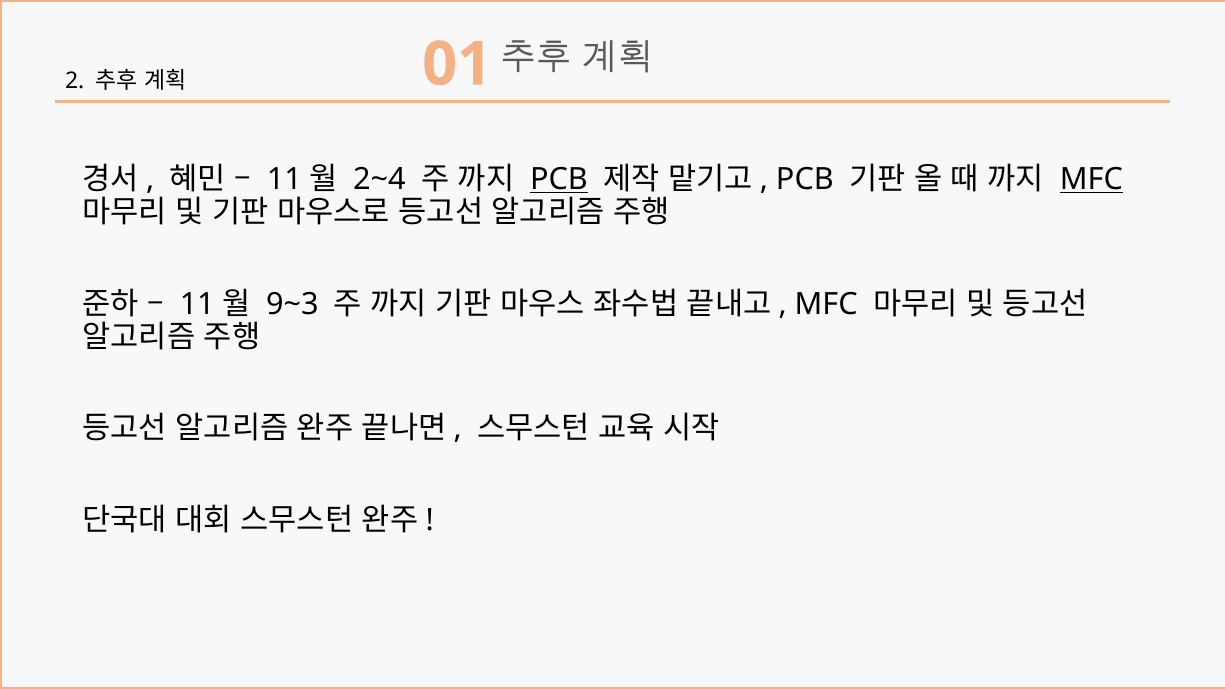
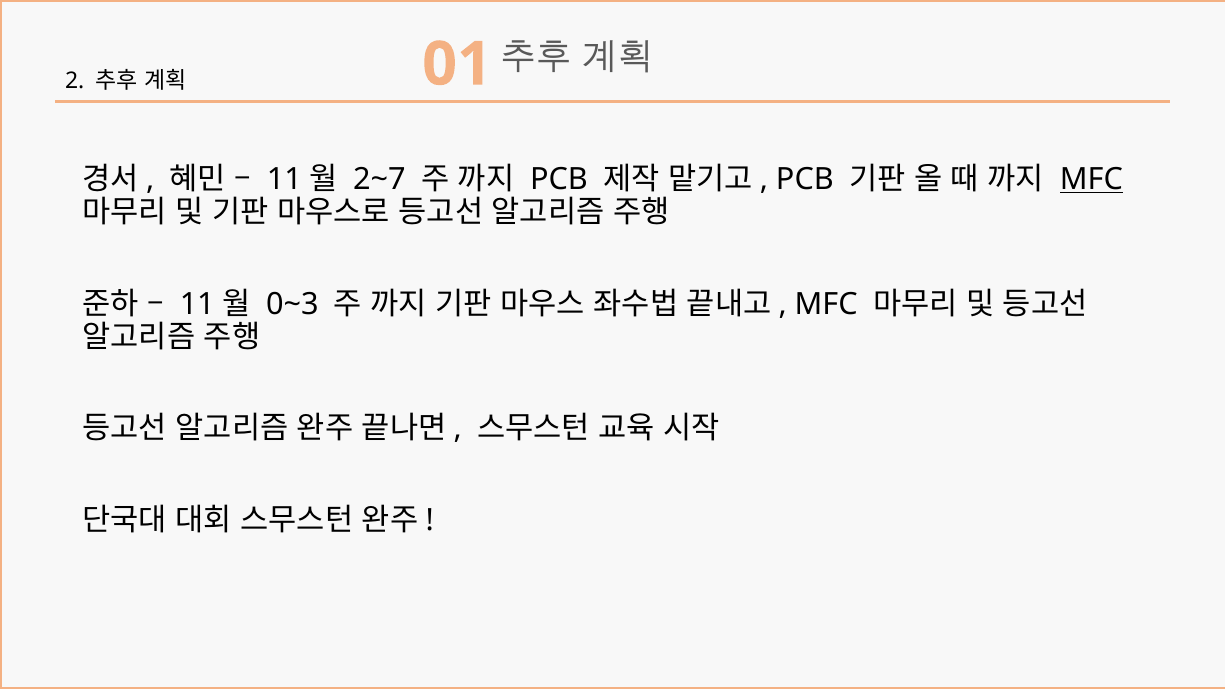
2~4: 2~4 -> 2~7
PCB at (559, 179) underline: present -> none
9~3: 9~3 -> 0~3
